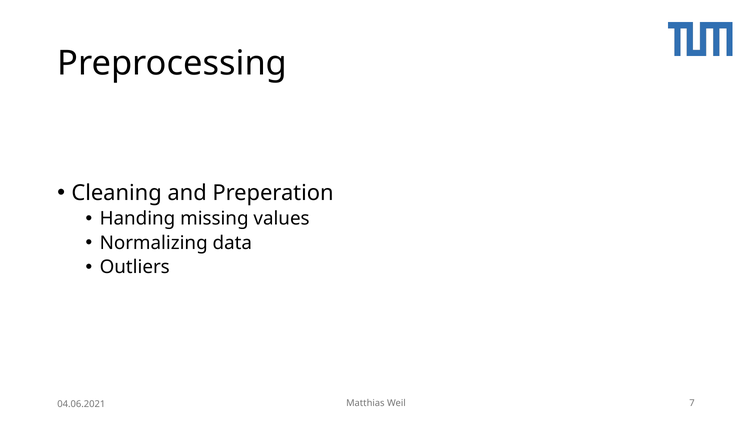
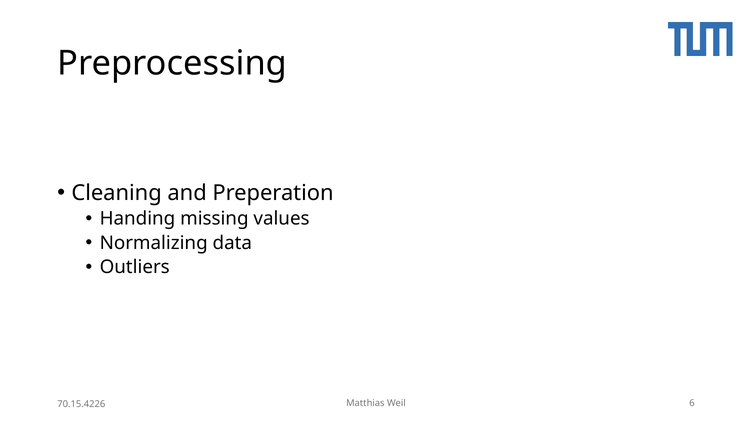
7: 7 -> 6
04.06.2021: 04.06.2021 -> 70.15.4226
